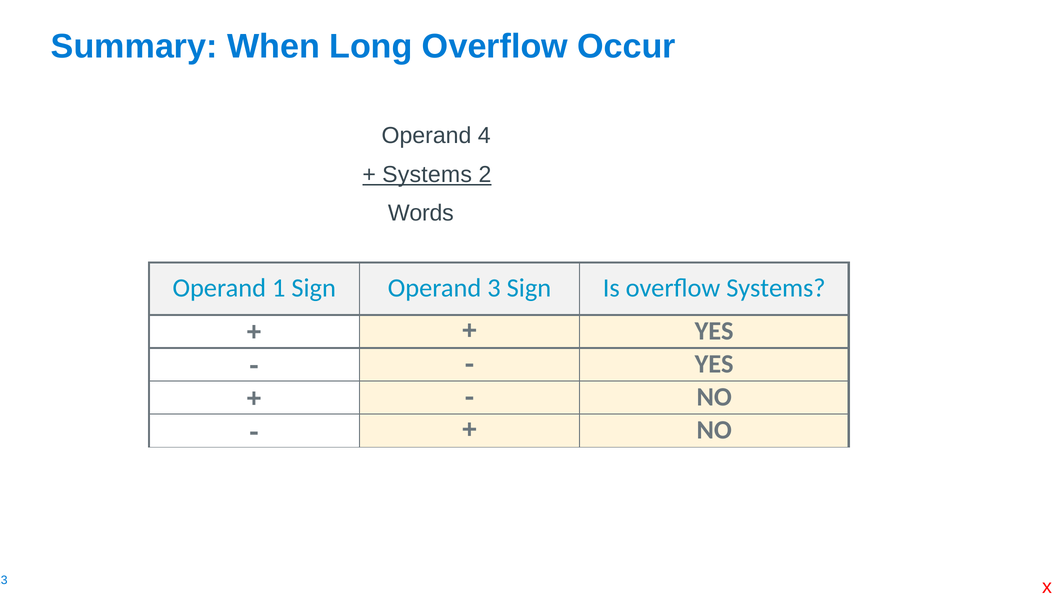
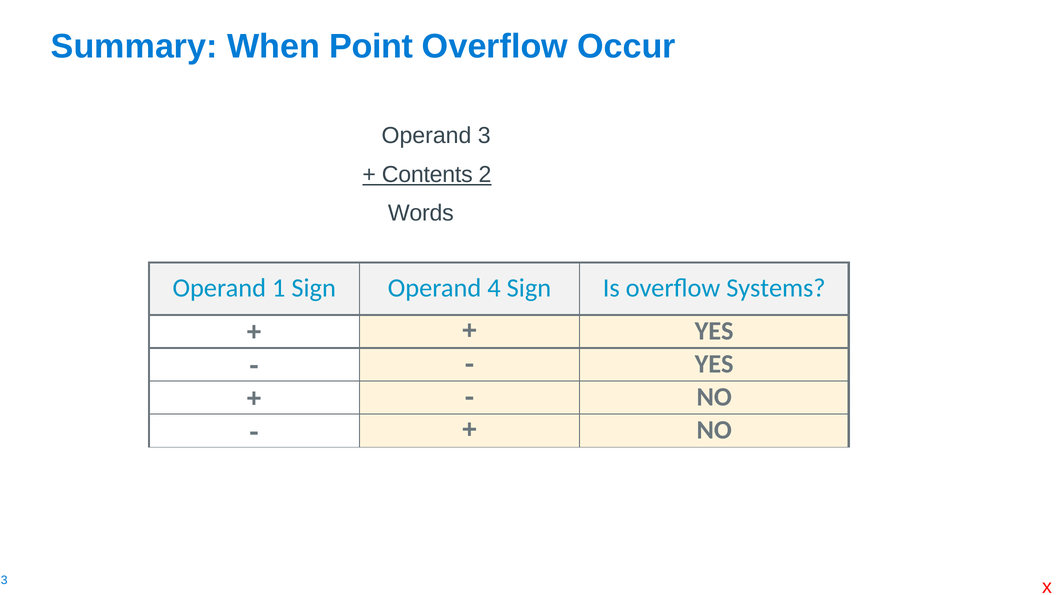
Long: Long -> Point
4: 4 -> 3
Systems at (427, 174): Systems -> Contents
3: 3 -> 4
